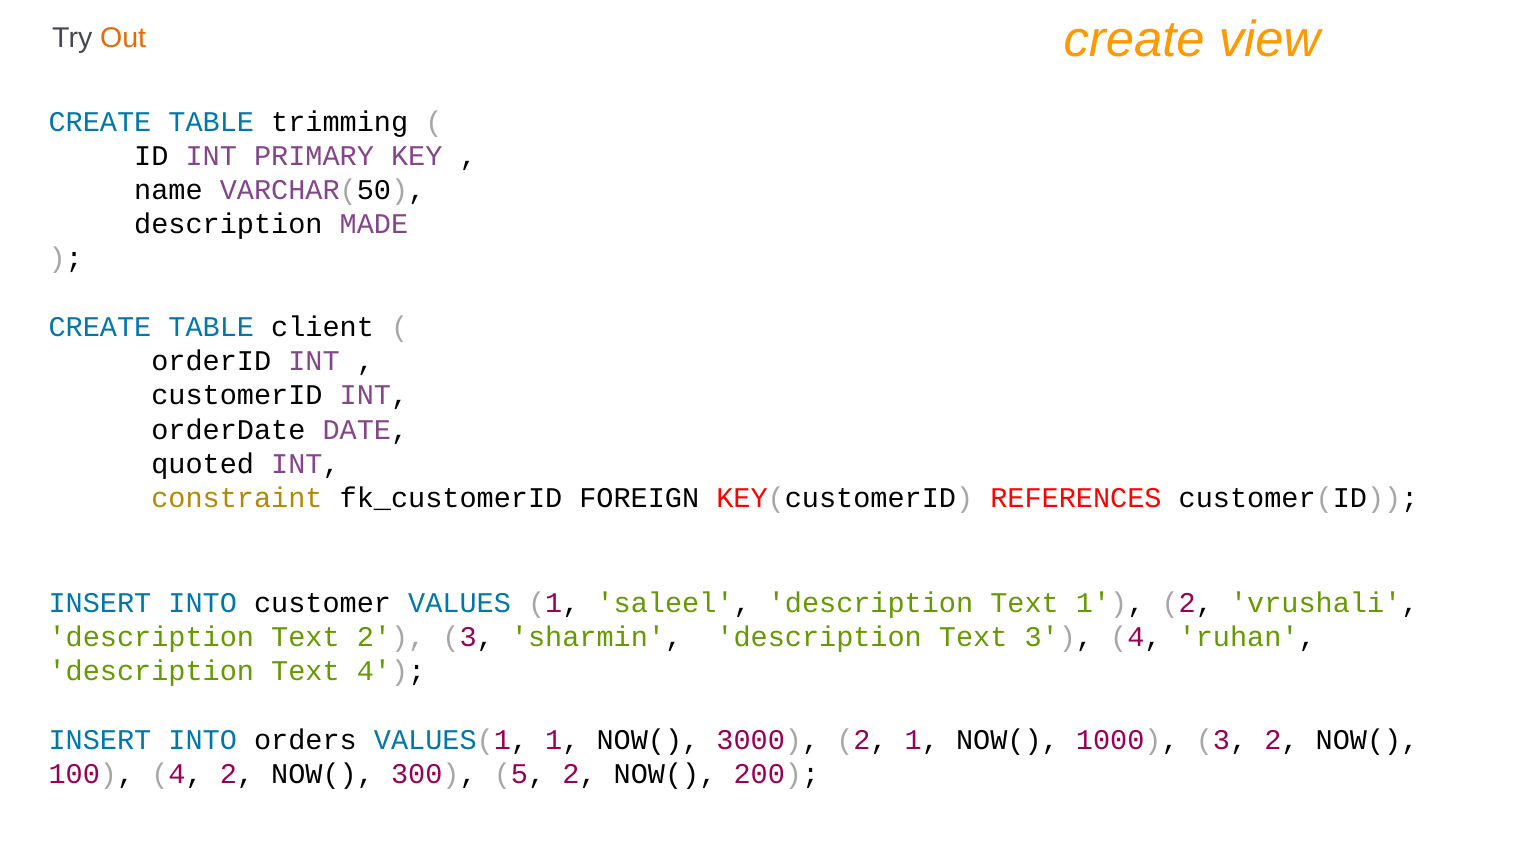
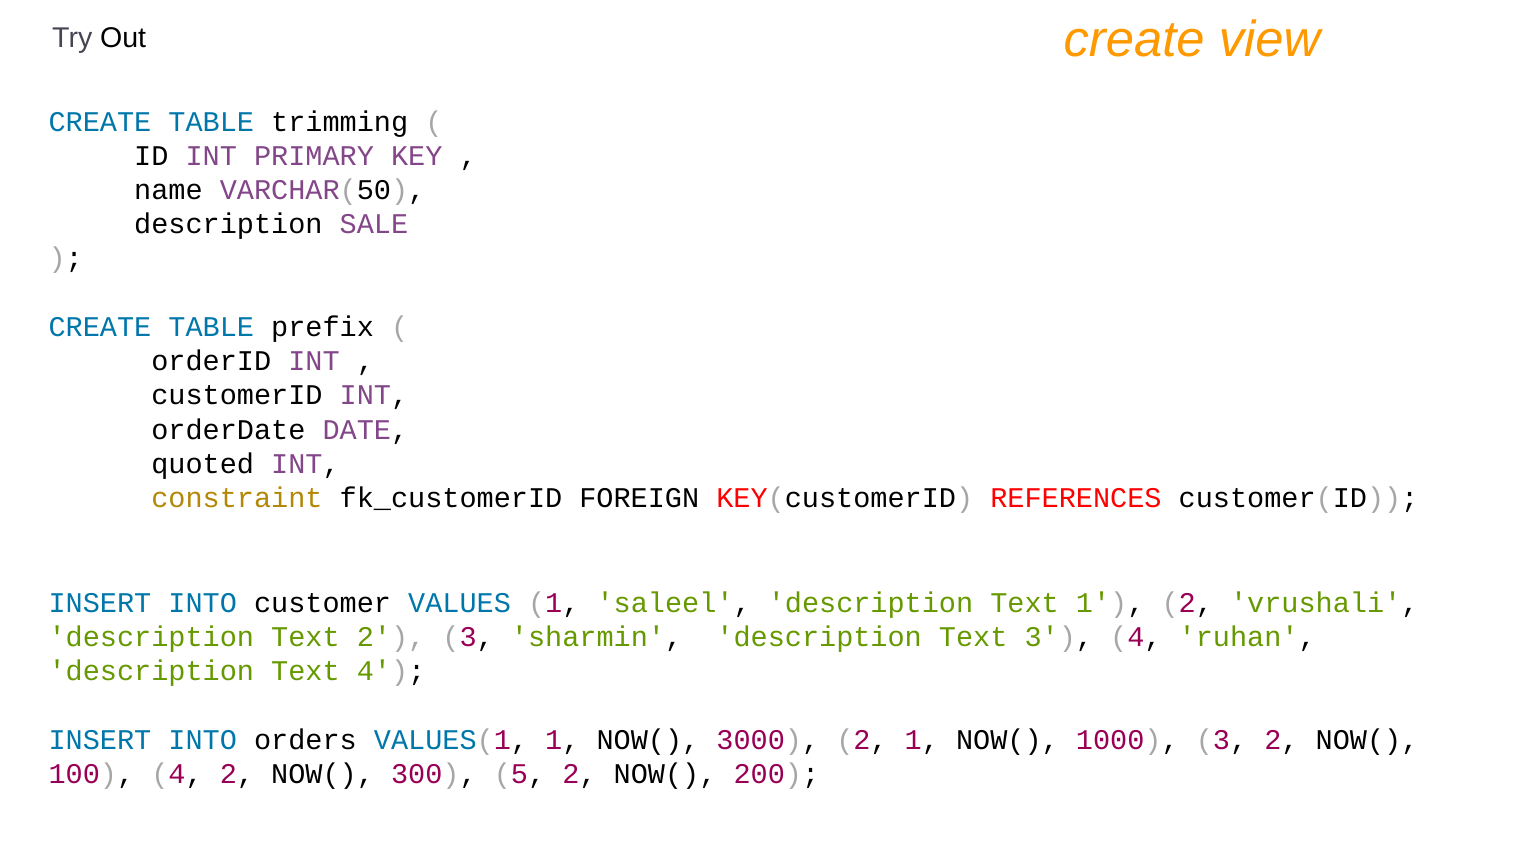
Out colour: orange -> black
MADE: MADE -> SALE
client: client -> prefix
